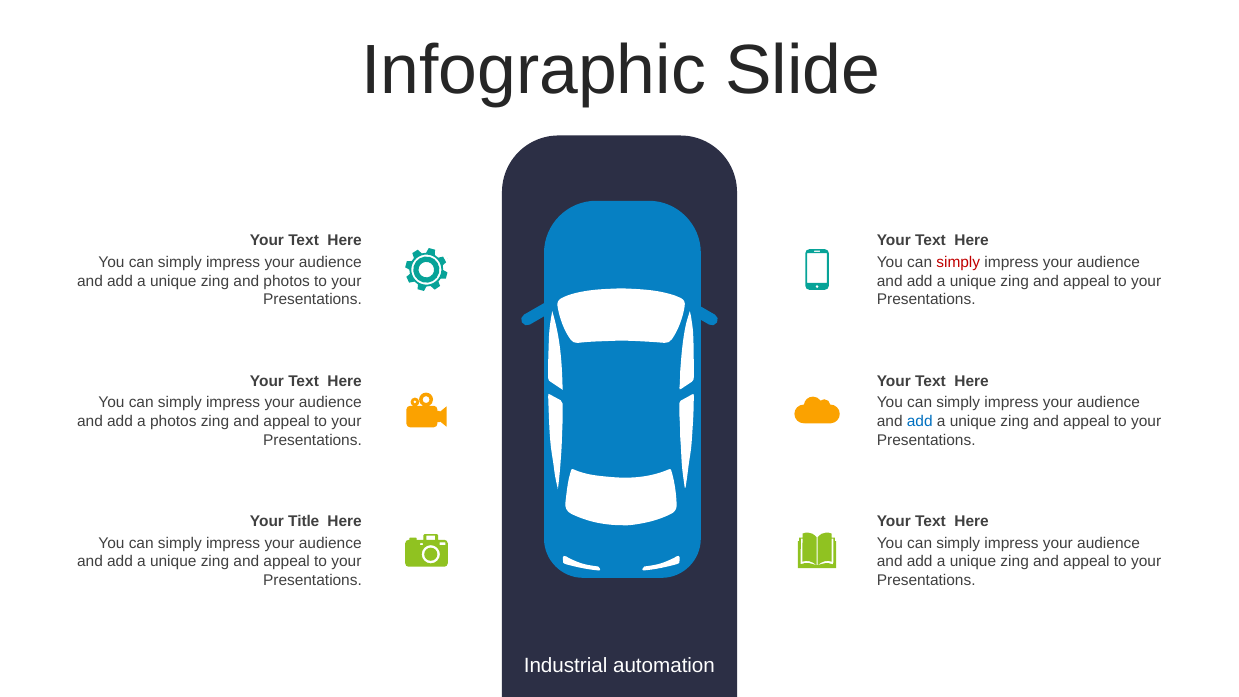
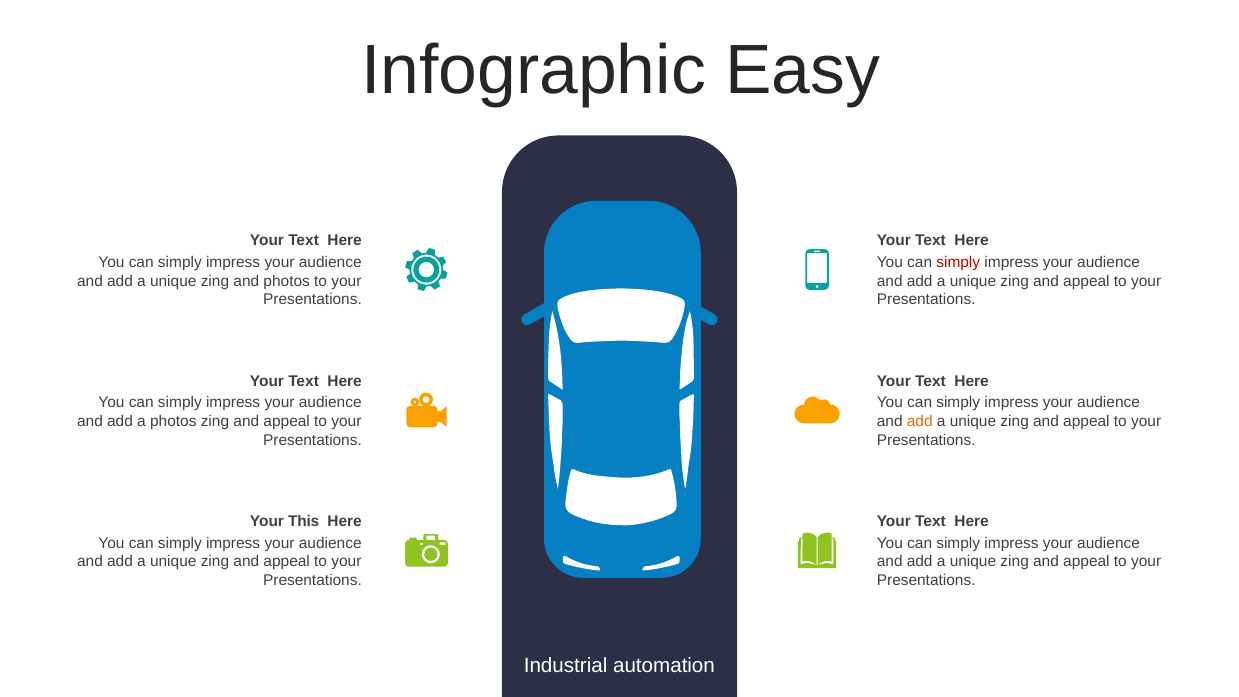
Slide: Slide -> Easy
add at (920, 421) colour: blue -> orange
Title: Title -> This
